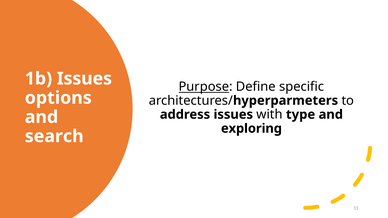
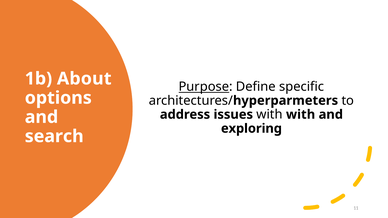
1b Issues: Issues -> About
with type: type -> with
